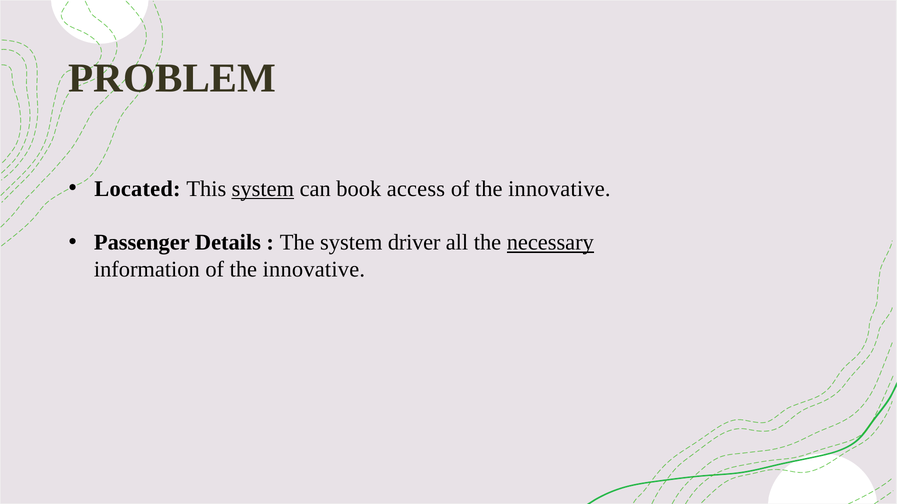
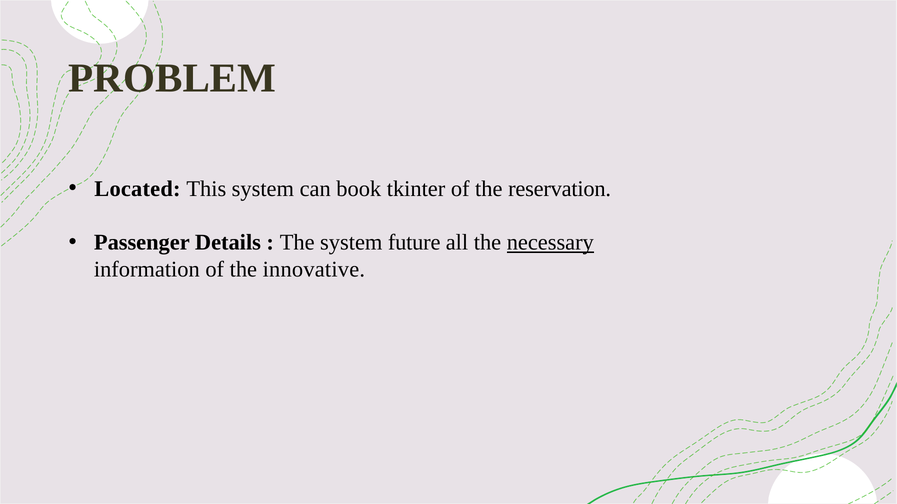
system at (263, 189) underline: present -> none
access: access -> tkinter
innovative at (559, 189): innovative -> reservation
driver: driver -> future
